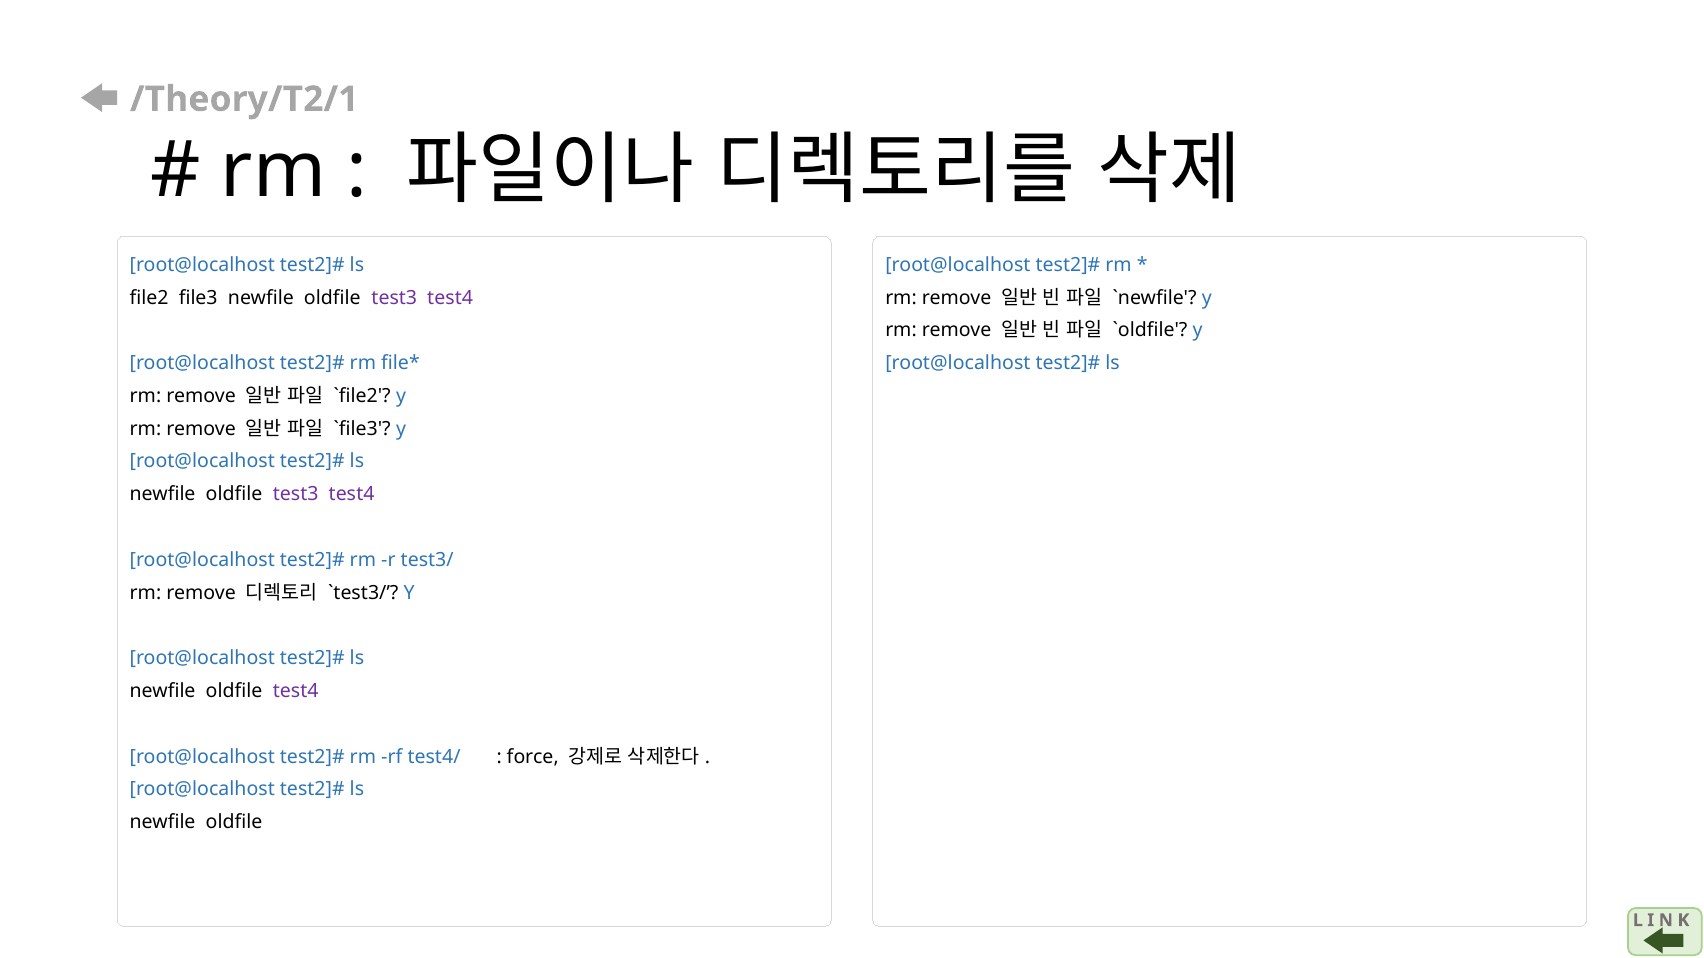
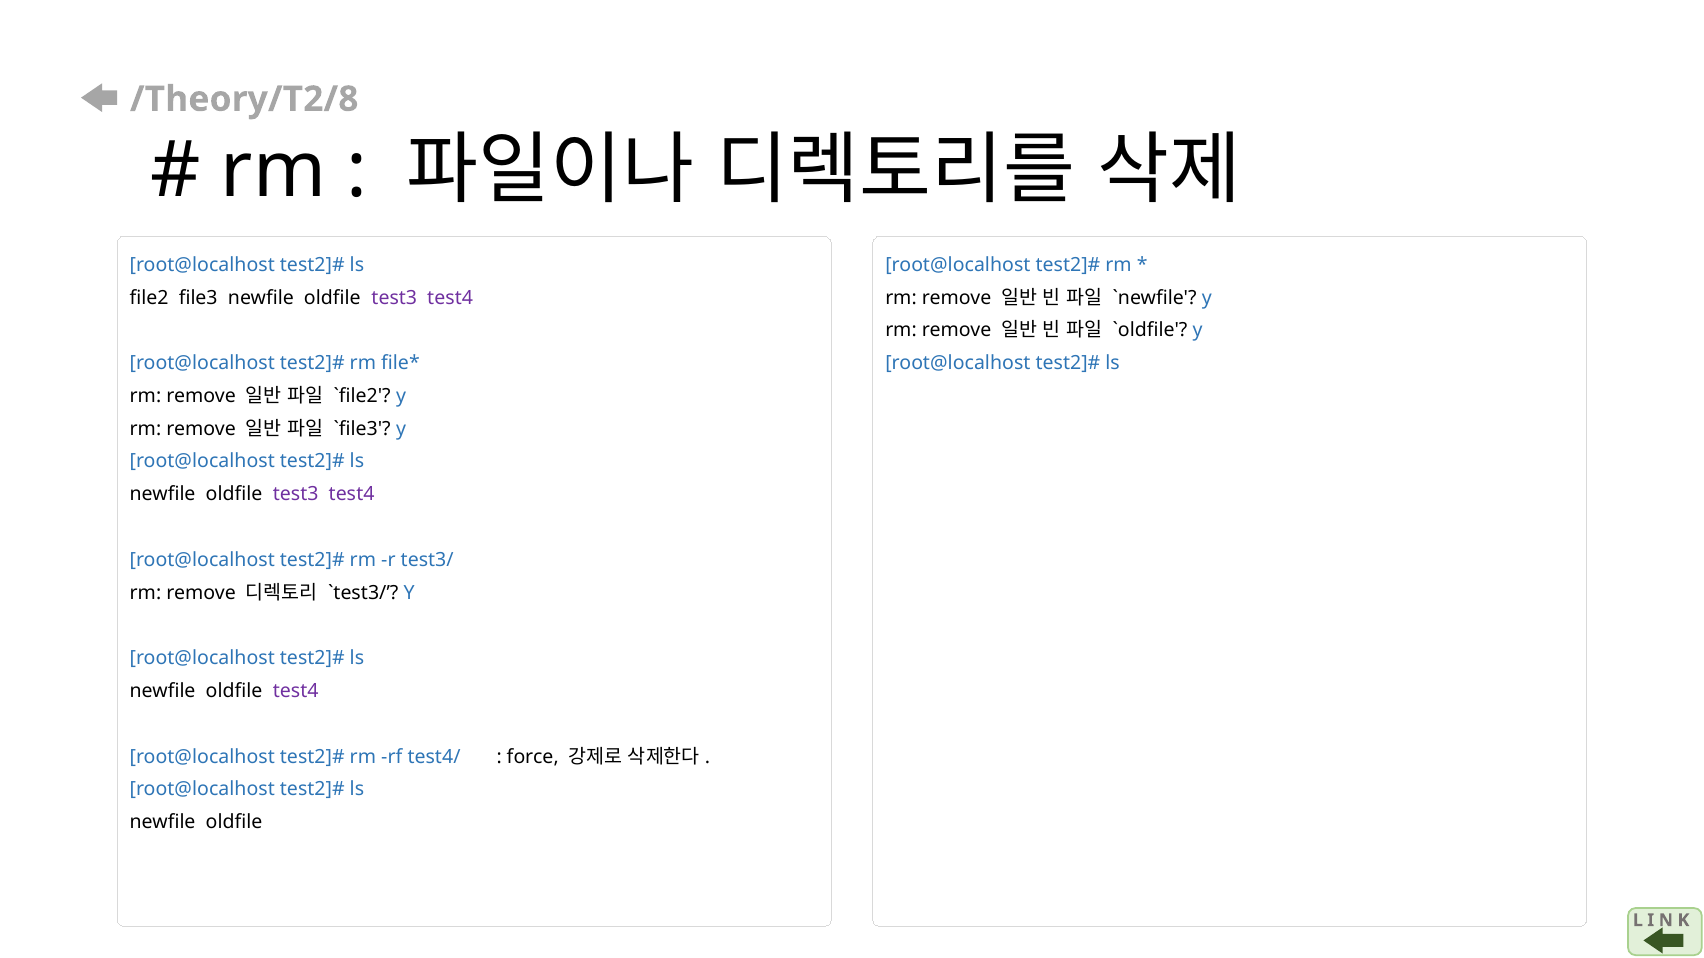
/Theory/T2/1: /Theory/T2/1 -> /Theory/T2/8
